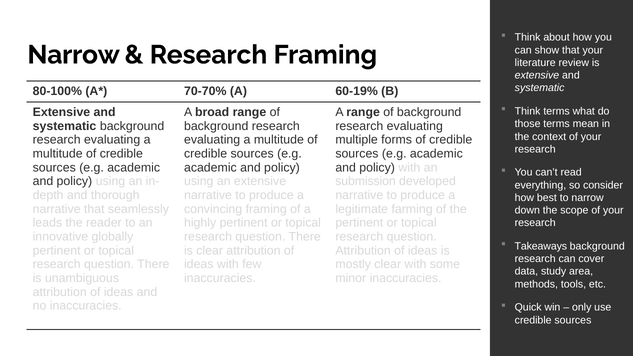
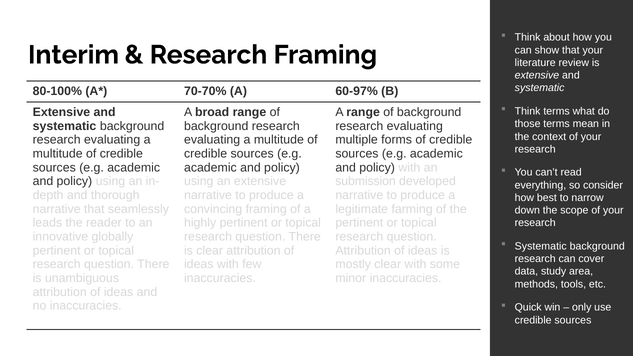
Narrow at (74, 55): Narrow -> Interim
60-19%: 60-19% -> 60-97%
Takeaways at (541, 246): Takeaways -> Systematic
